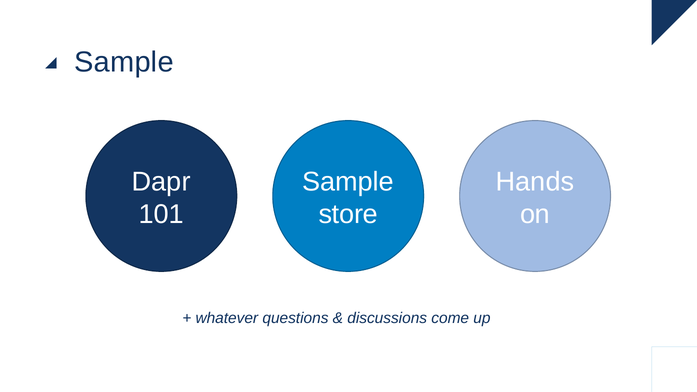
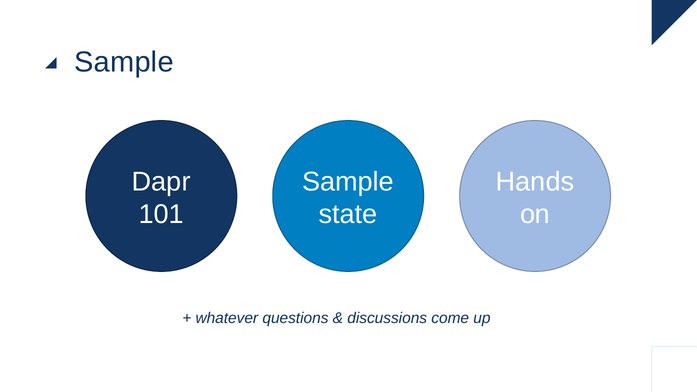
store: store -> state
